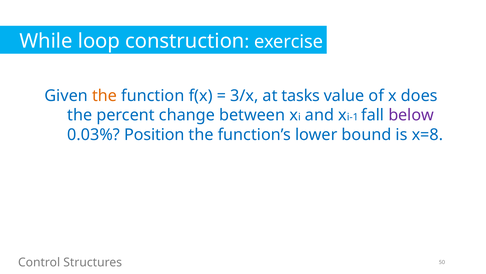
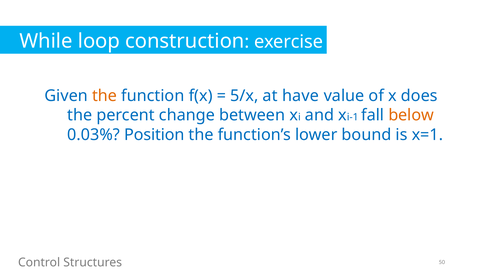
3/x: 3/x -> 5/x
tasks: tasks -> have
below colour: purple -> orange
x=8: x=8 -> x=1
